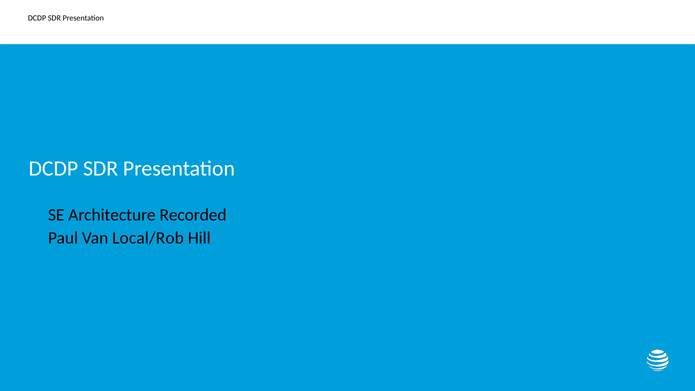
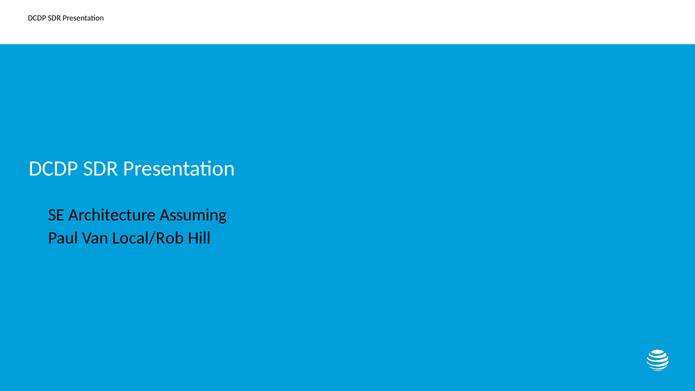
Recorded: Recorded -> Assuming
